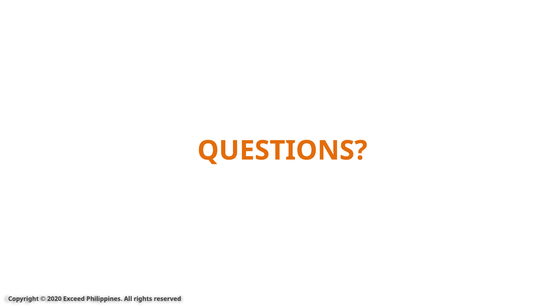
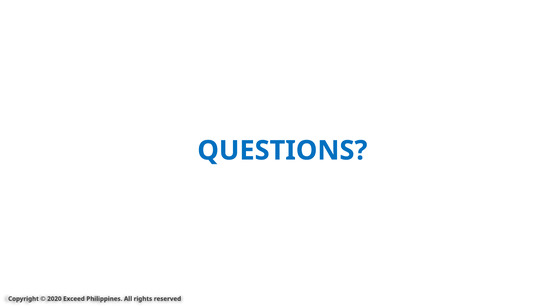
QUESTIONS colour: orange -> blue
